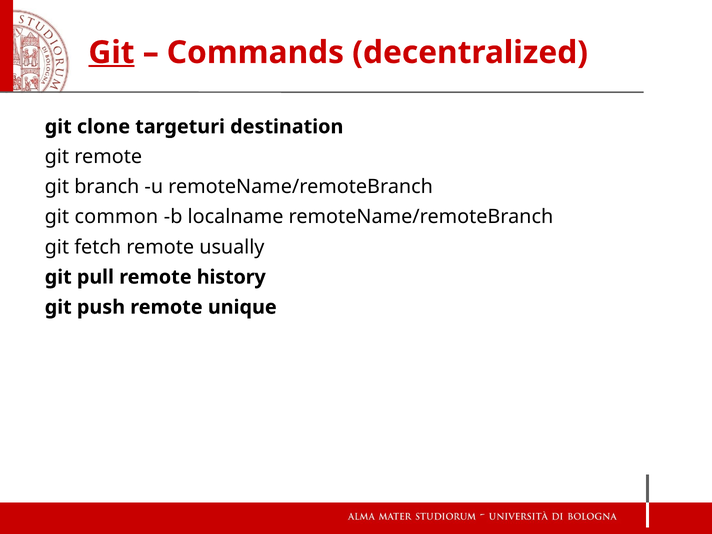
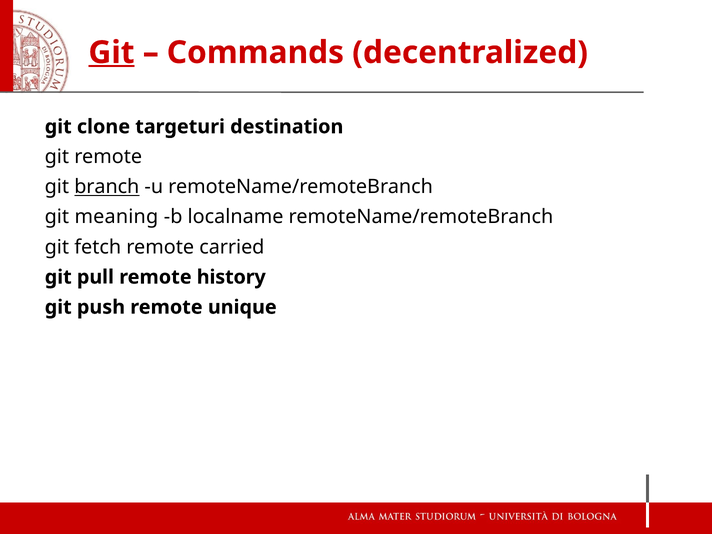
branch underline: none -> present
common: common -> meaning
usually: usually -> carried
